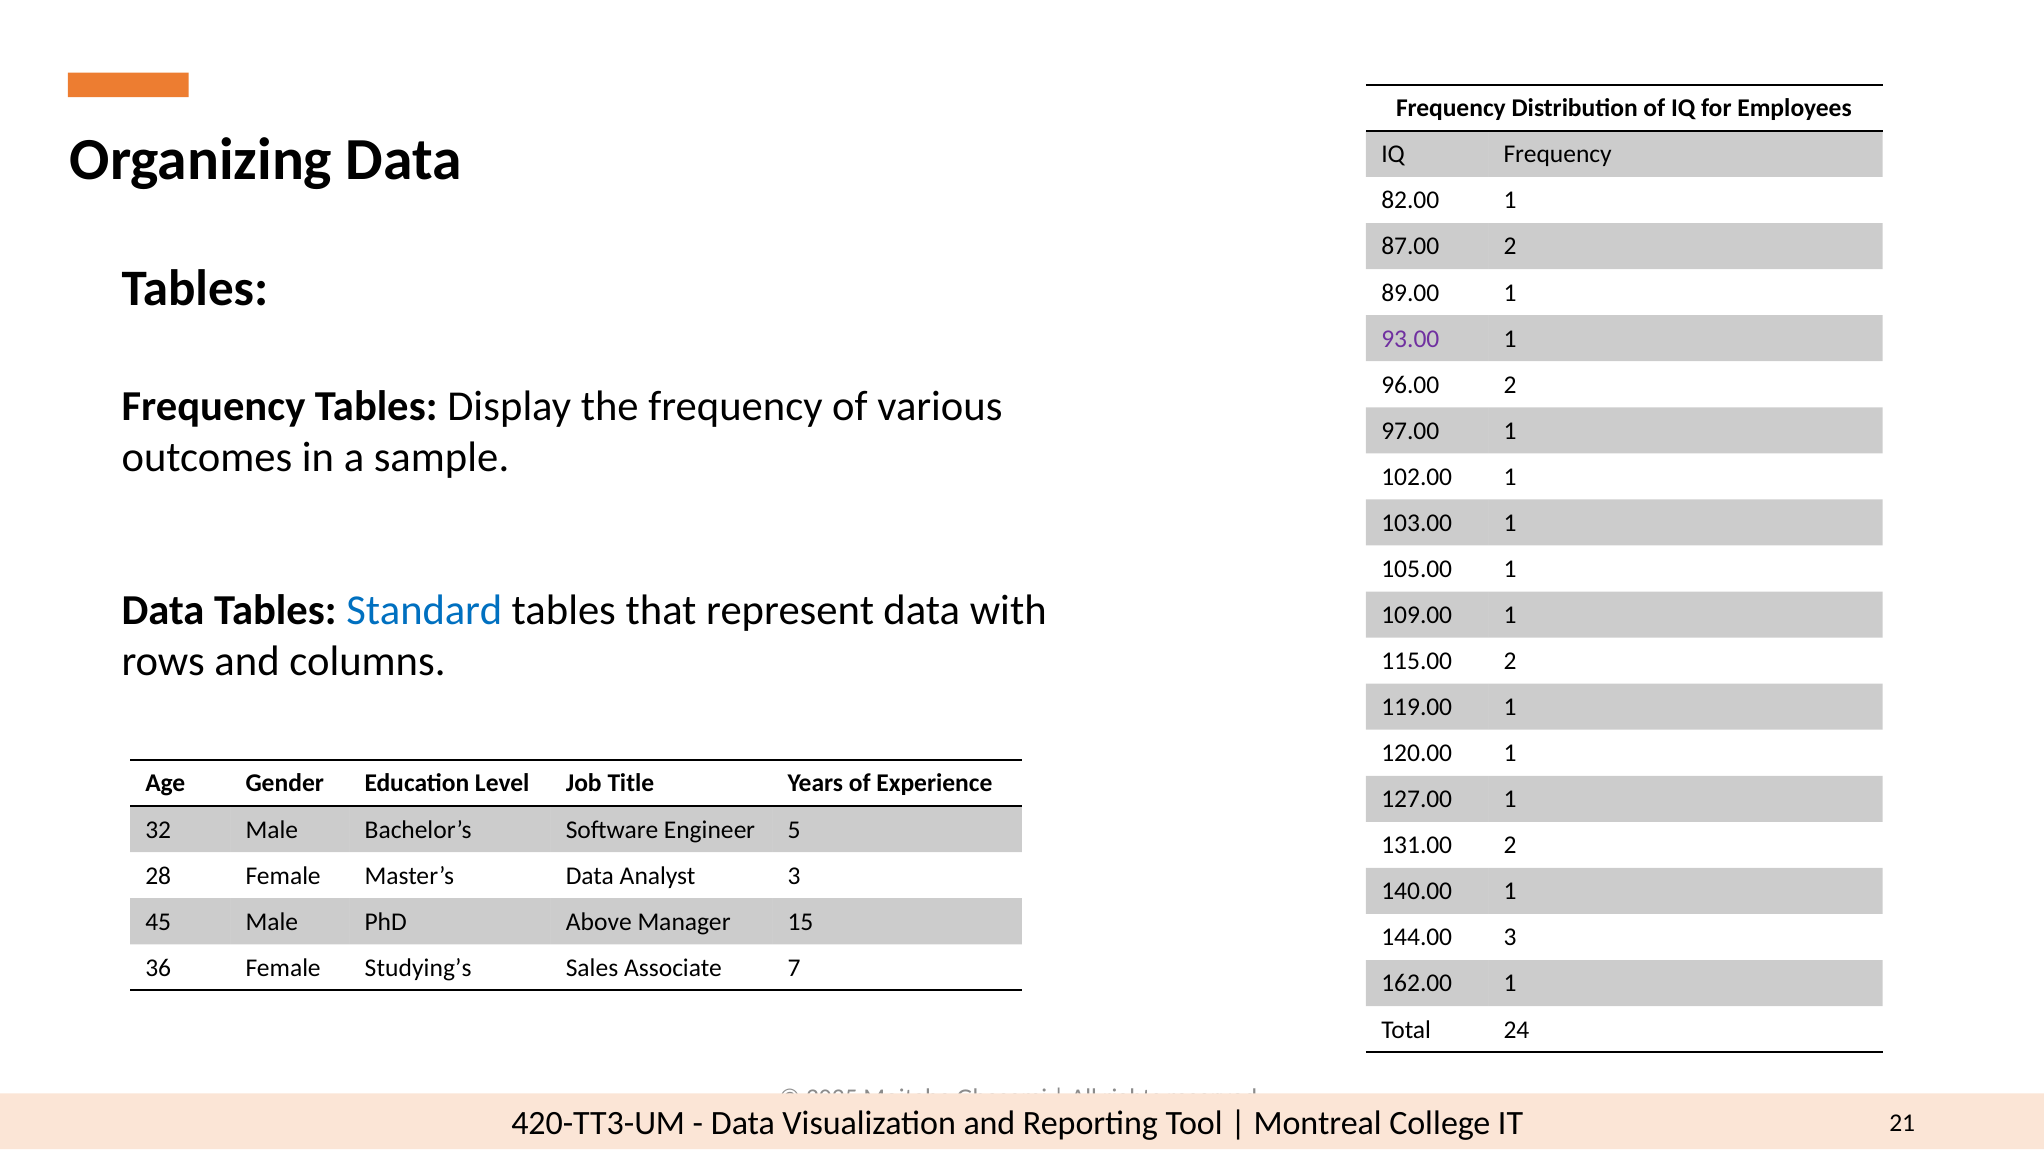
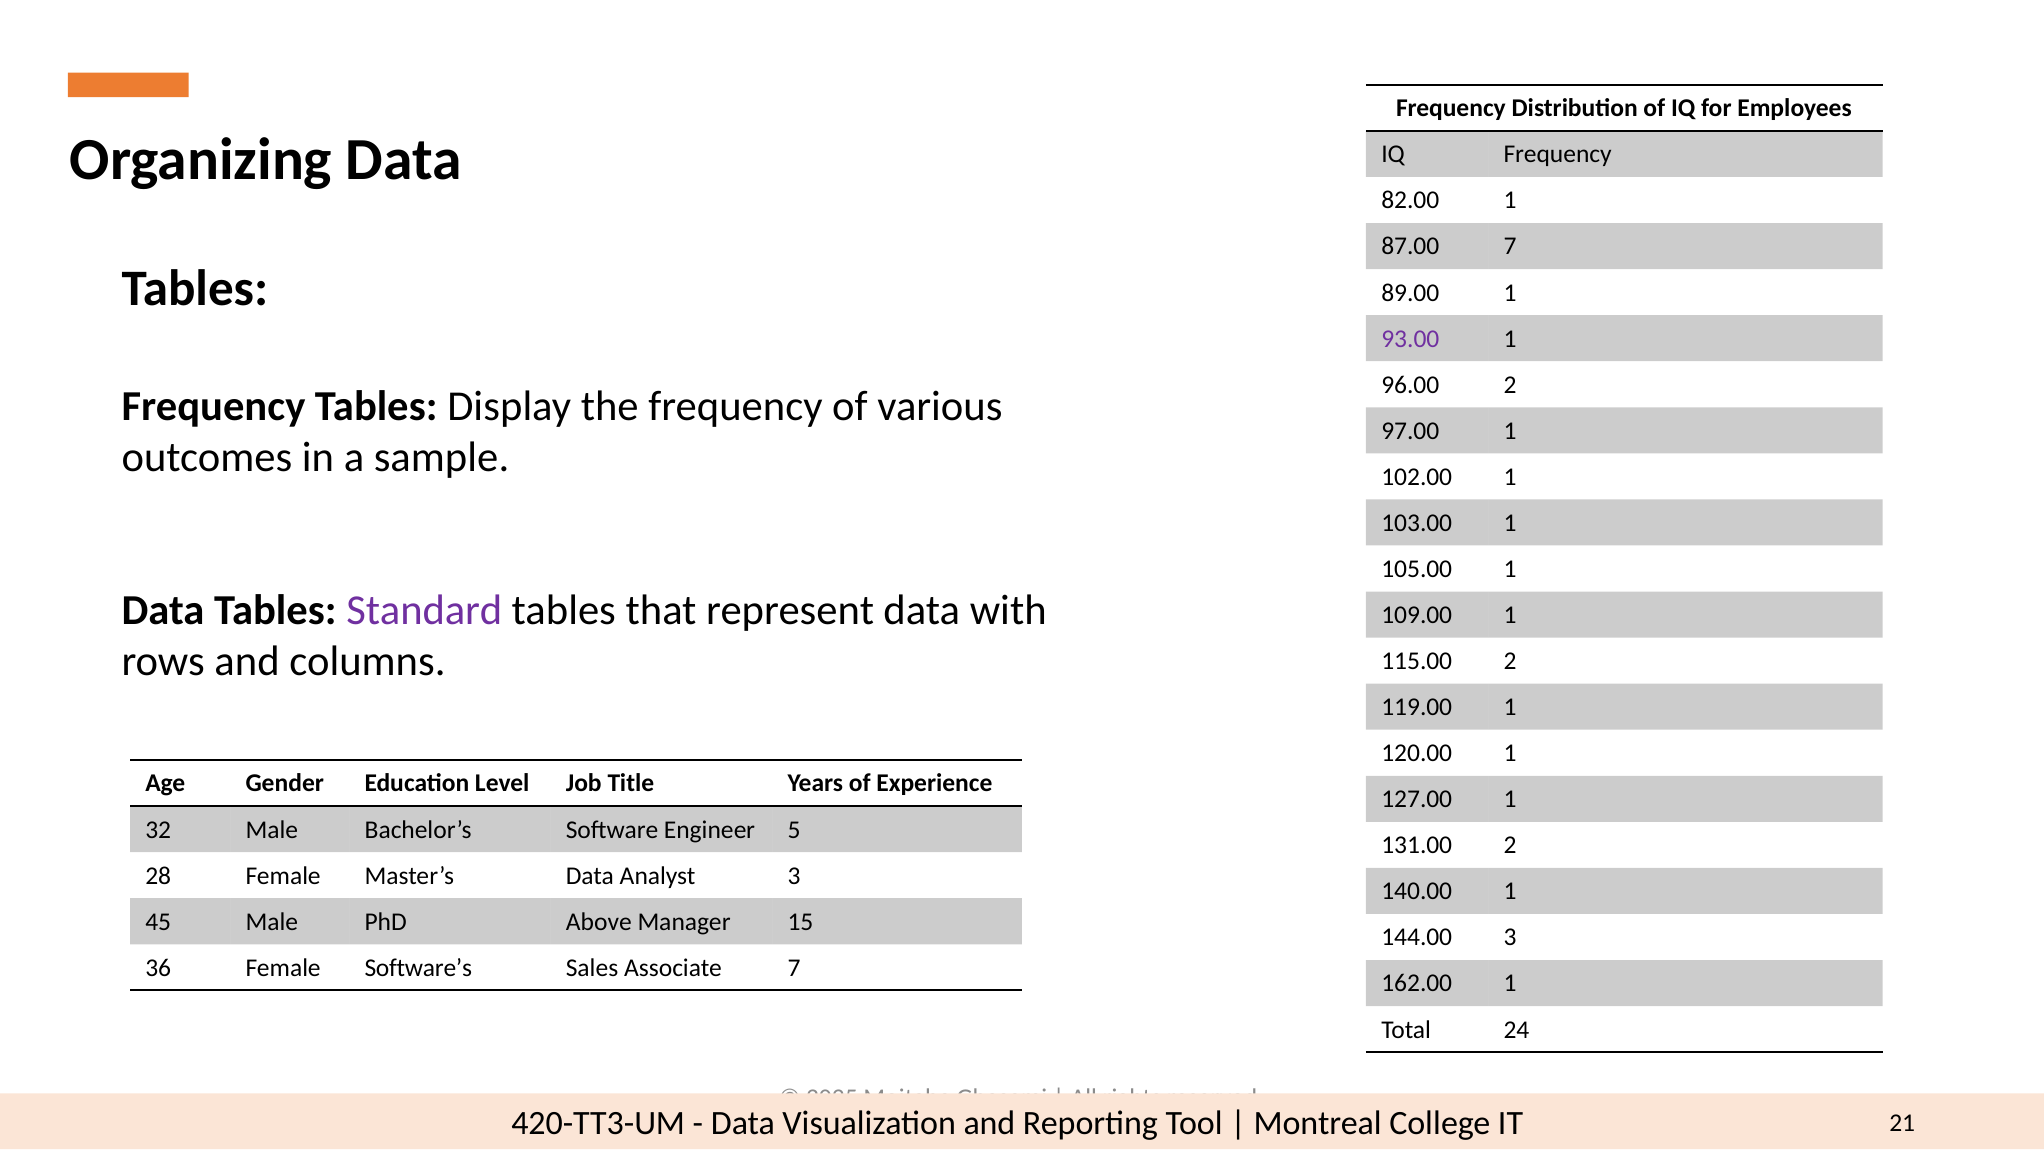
87.00 2: 2 -> 7
Standard colour: blue -> purple
Studying’s: Studying’s -> Software’s
